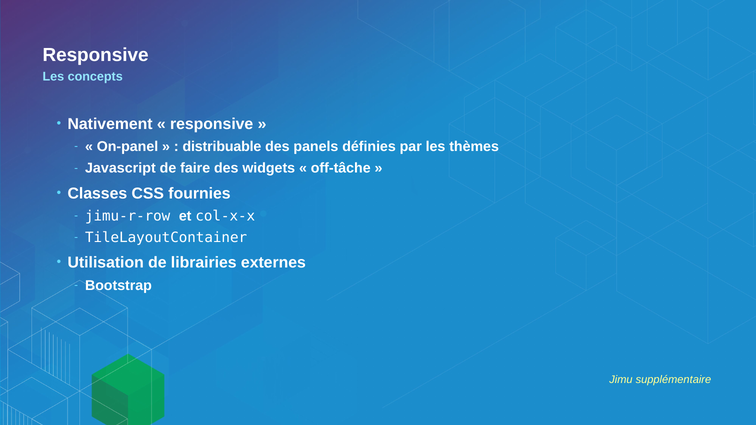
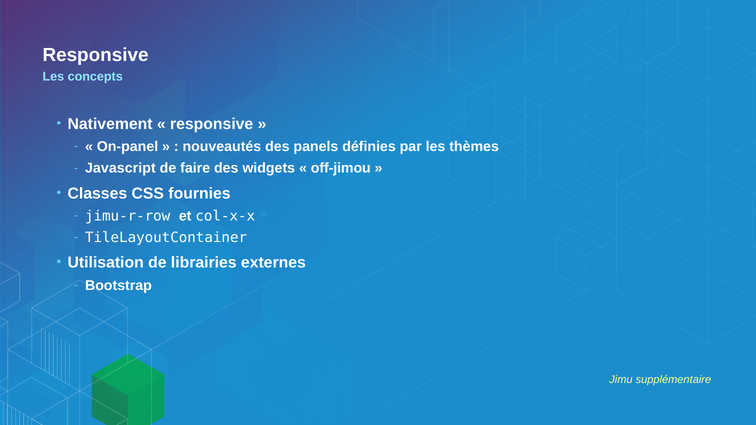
distribuable: distribuable -> nouveautés
off-tâche: off-tâche -> off-jimou
